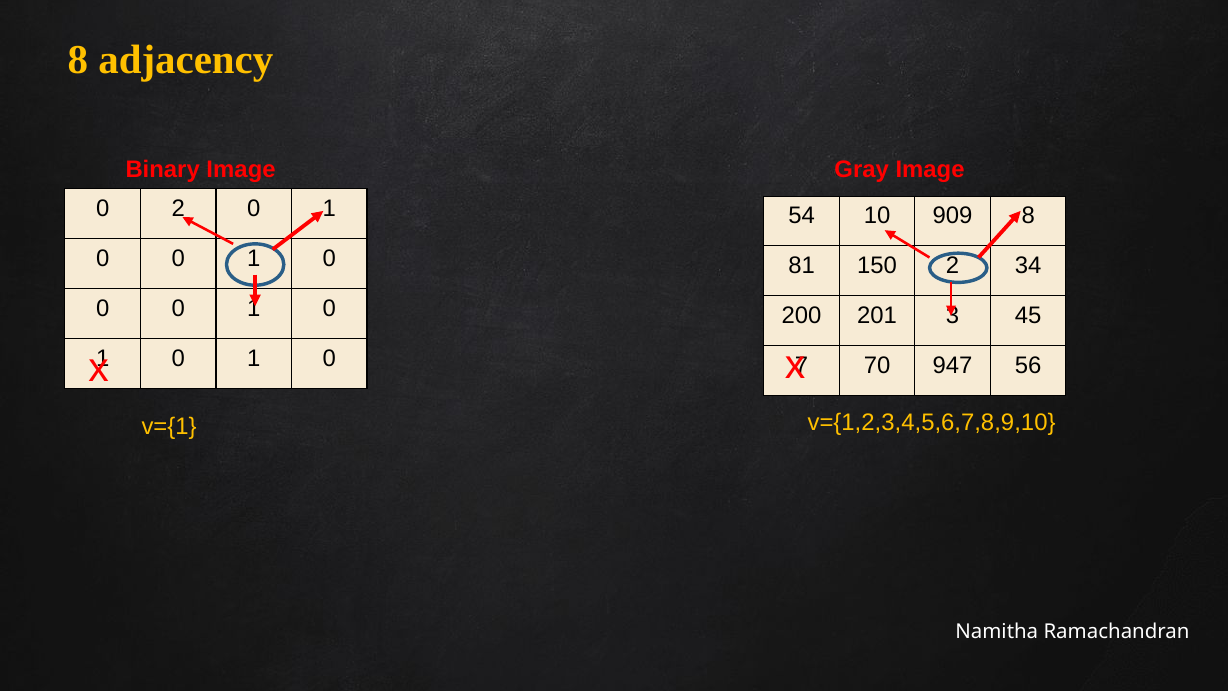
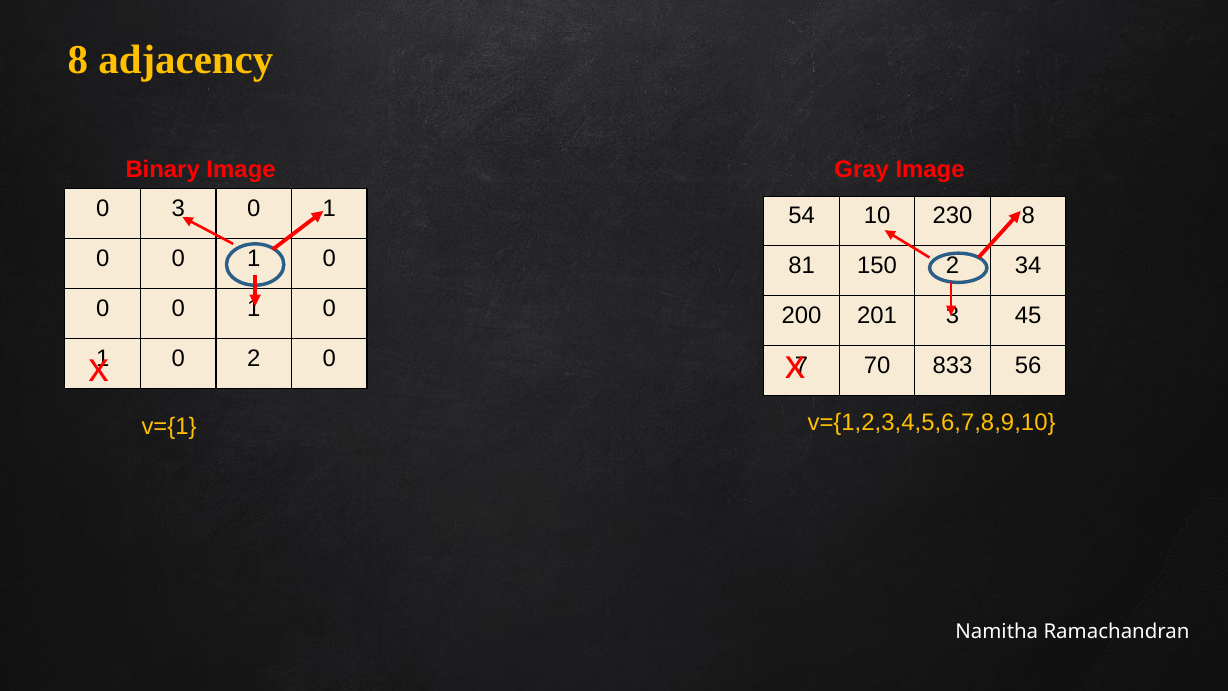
0 2: 2 -> 3
909: 909 -> 230
1 at (254, 358): 1 -> 2
947: 947 -> 833
